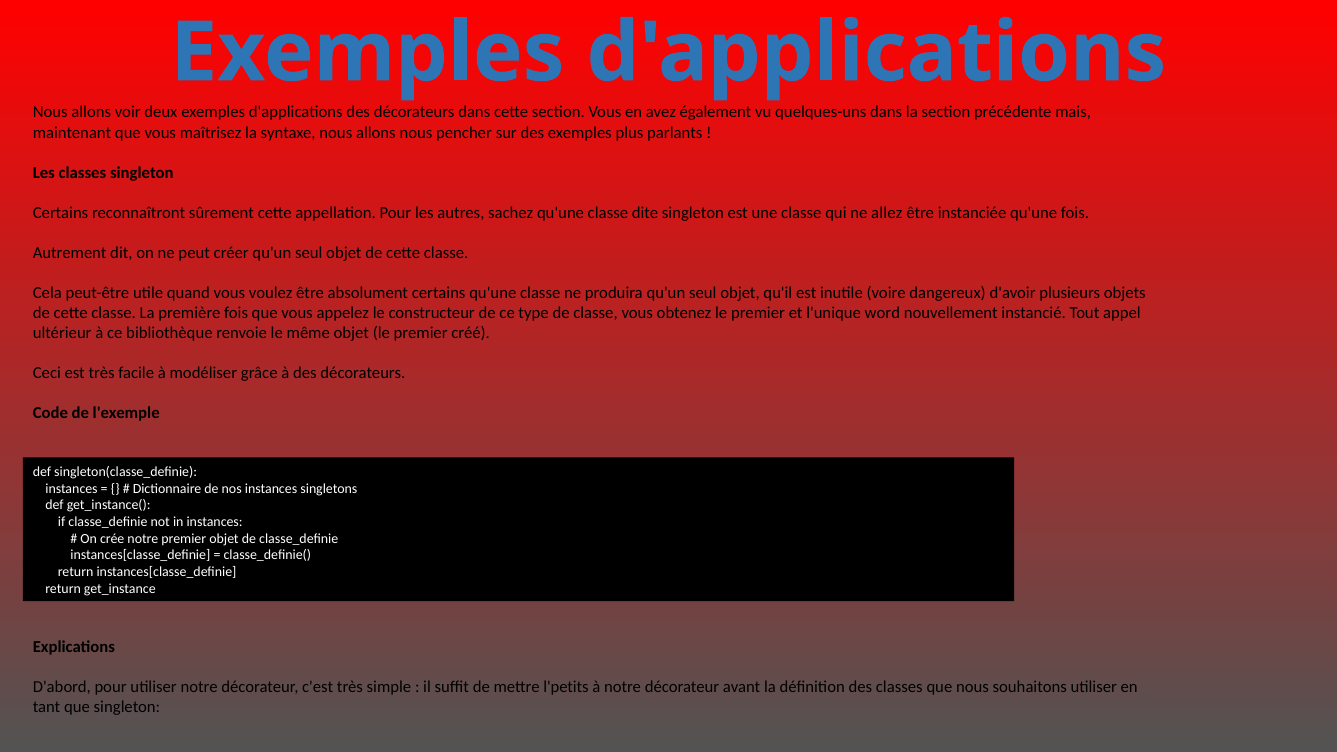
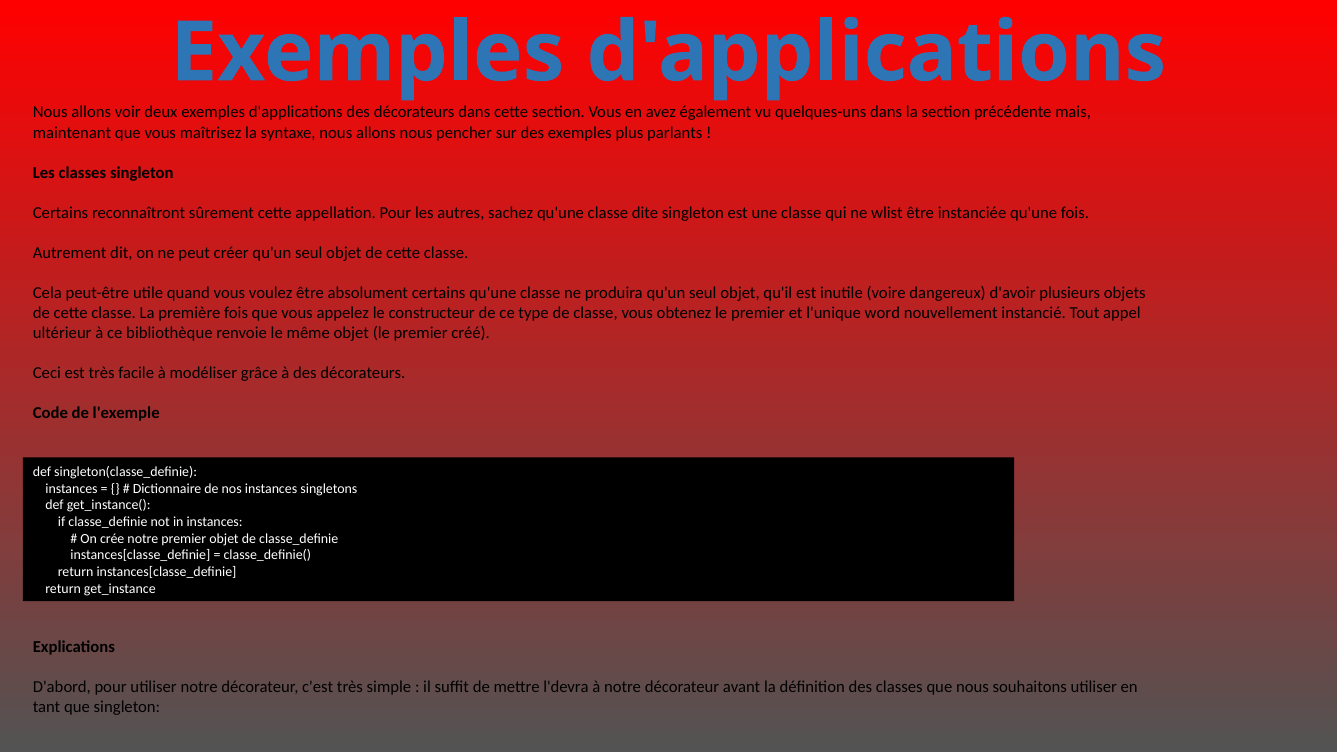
allez: allez -> wlist
l'petits: l'petits -> l'devra
